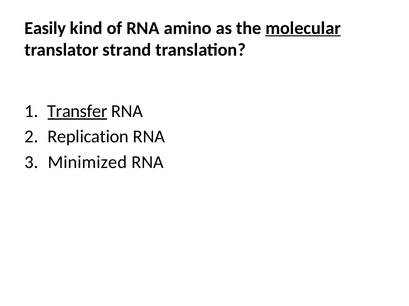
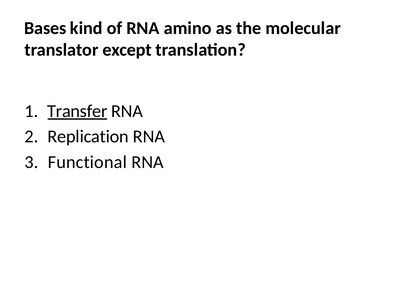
Easily: Easily -> Bases
molecular underline: present -> none
strand: strand -> except
Minimized: Minimized -> Functional
